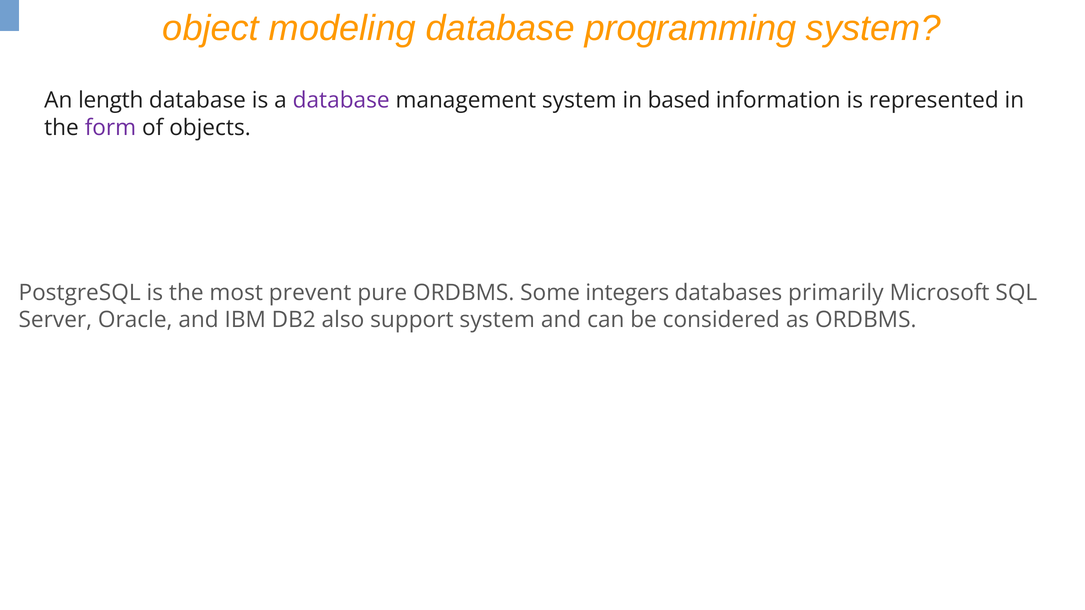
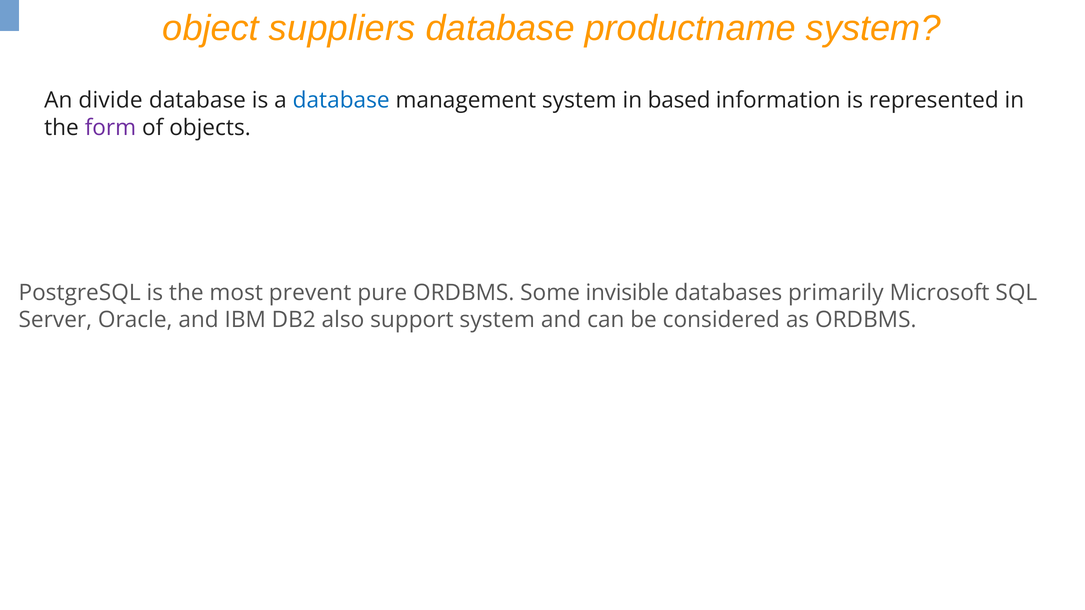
modeling: modeling -> suppliers
programming: programming -> productname
length: length -> divide
database at (341, 101) colour: purple -> blue
integers: integers -> invisible
